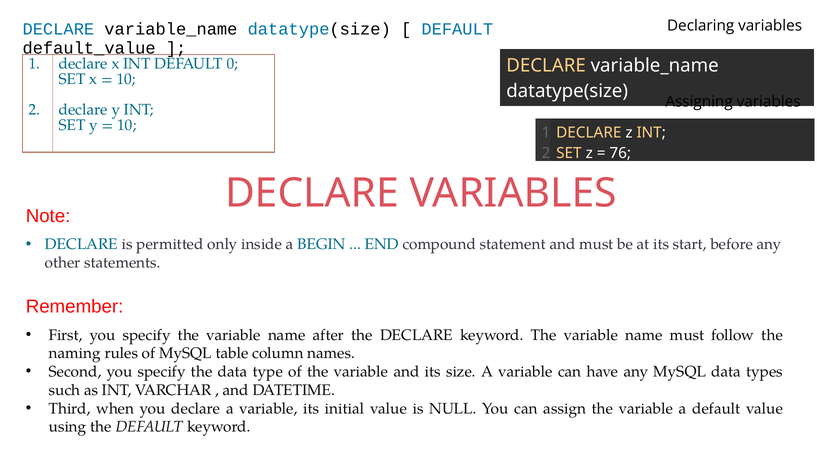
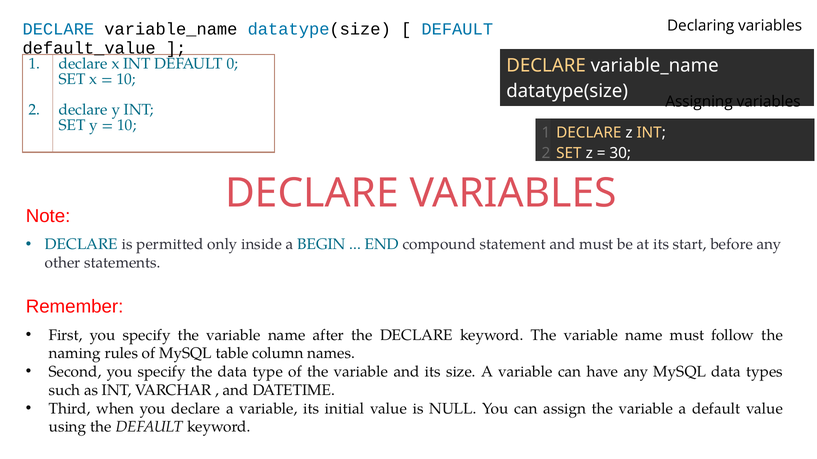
76: 76 -> 30
